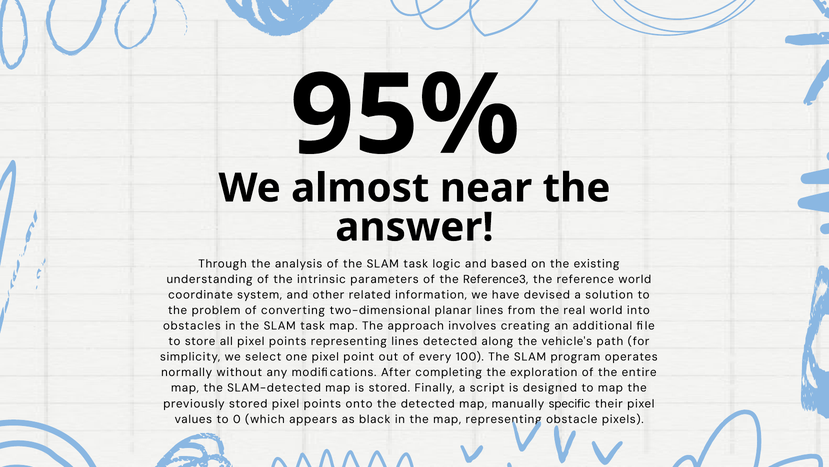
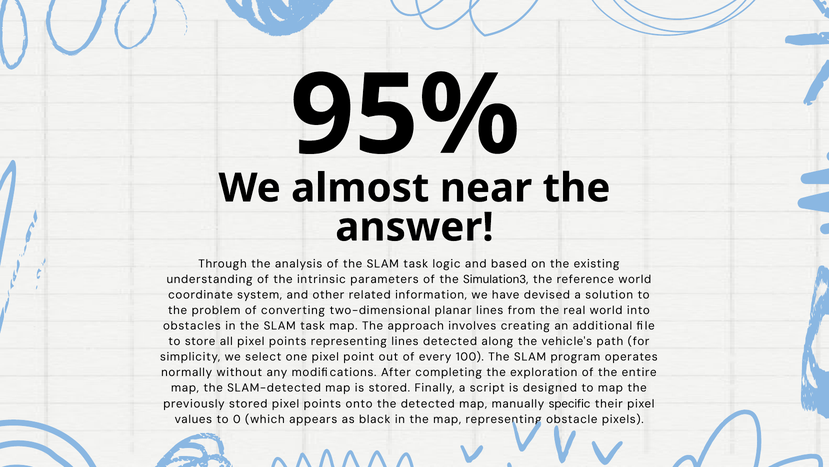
Reference3: Reference3 -> Simulation3
